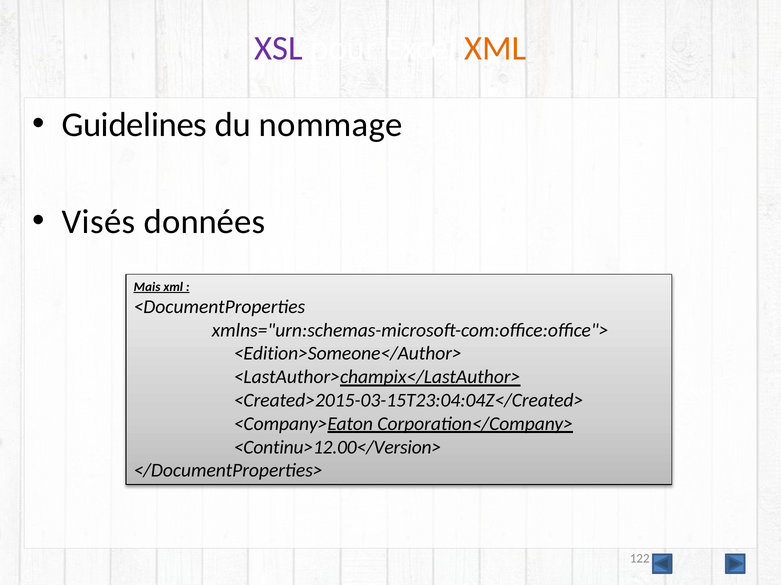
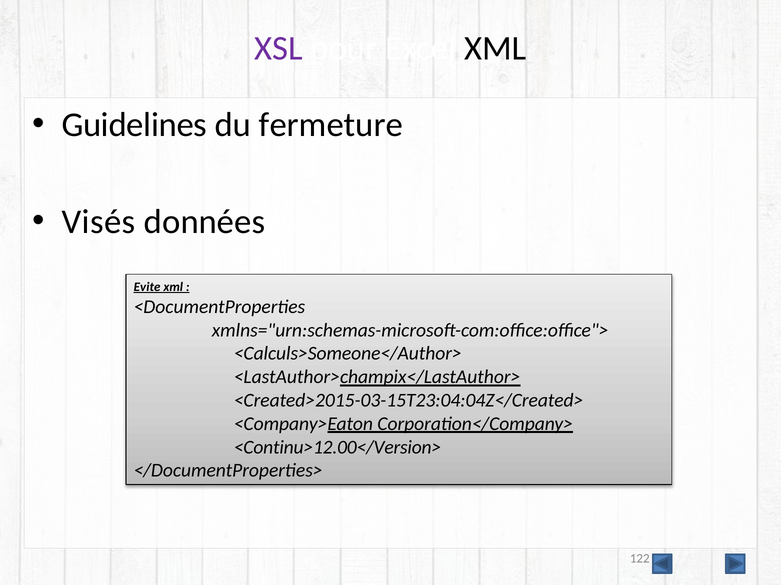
XML at (495, 48) colour: orange -> black
nommage: nommage -> fermeture
Mais: Mais -> Evite
<Edition>Someone</Author>: <Edition>Someone</Author> -> <Calculs>Someone</Author>
